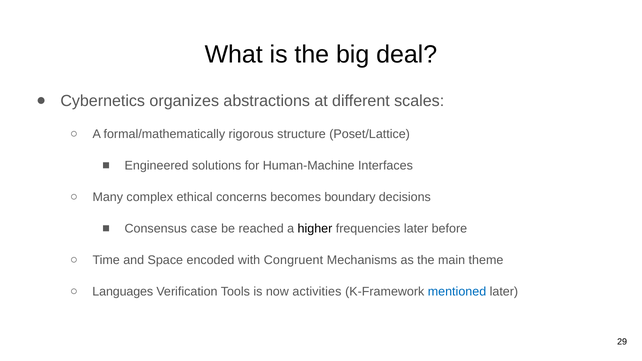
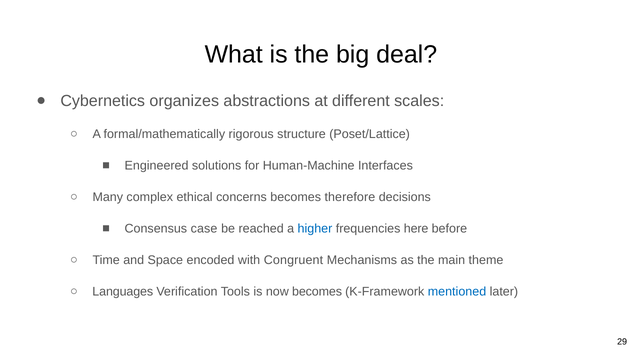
boundary: boundary -> therefore
higher colour: black -> blue
frequencies later: later -> here
now activities: activities -> becomes
